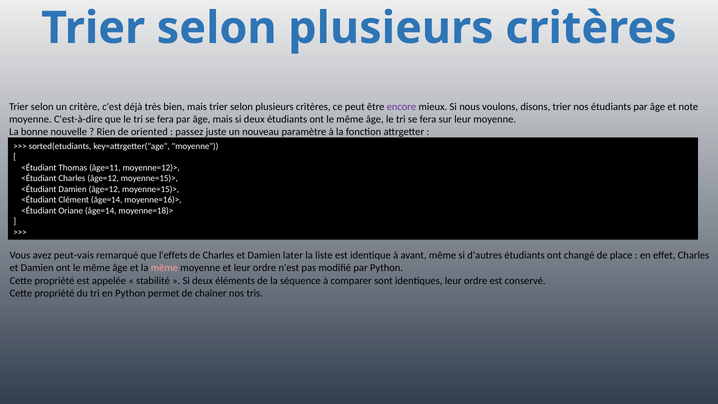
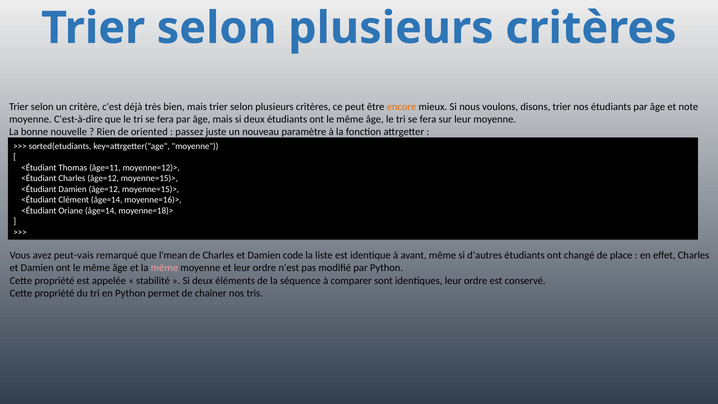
encore colour: purple -> orange
l'effets: l'effets -> l'mean
later: later -> code
